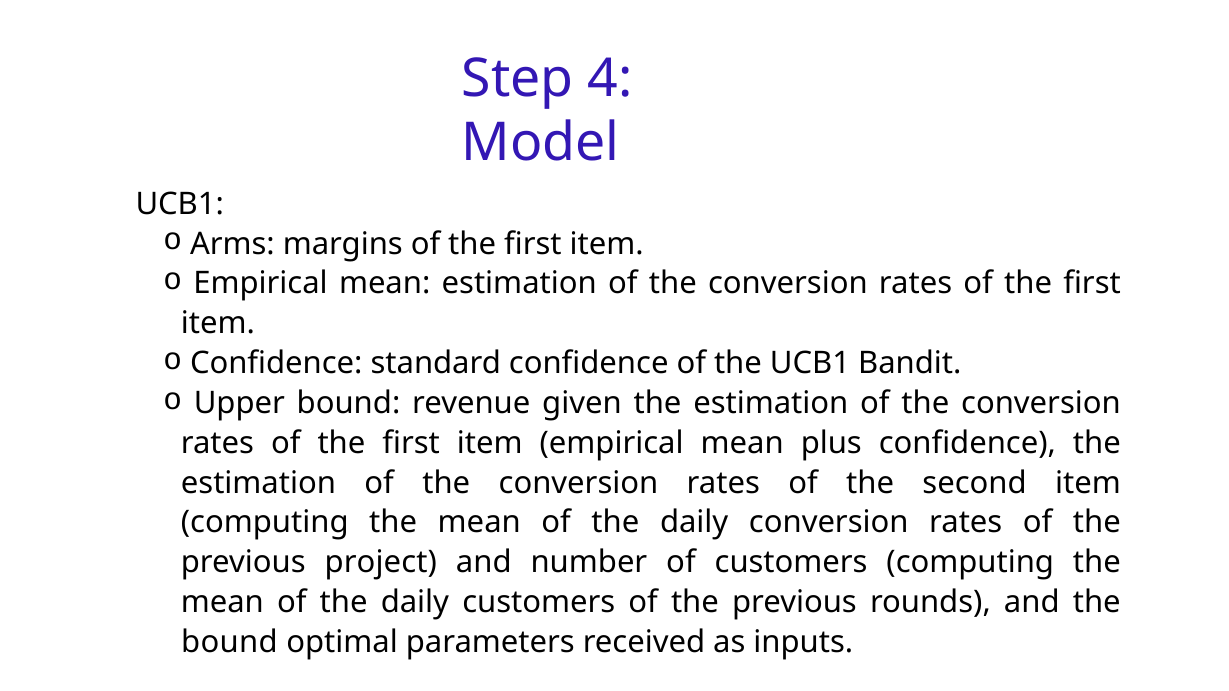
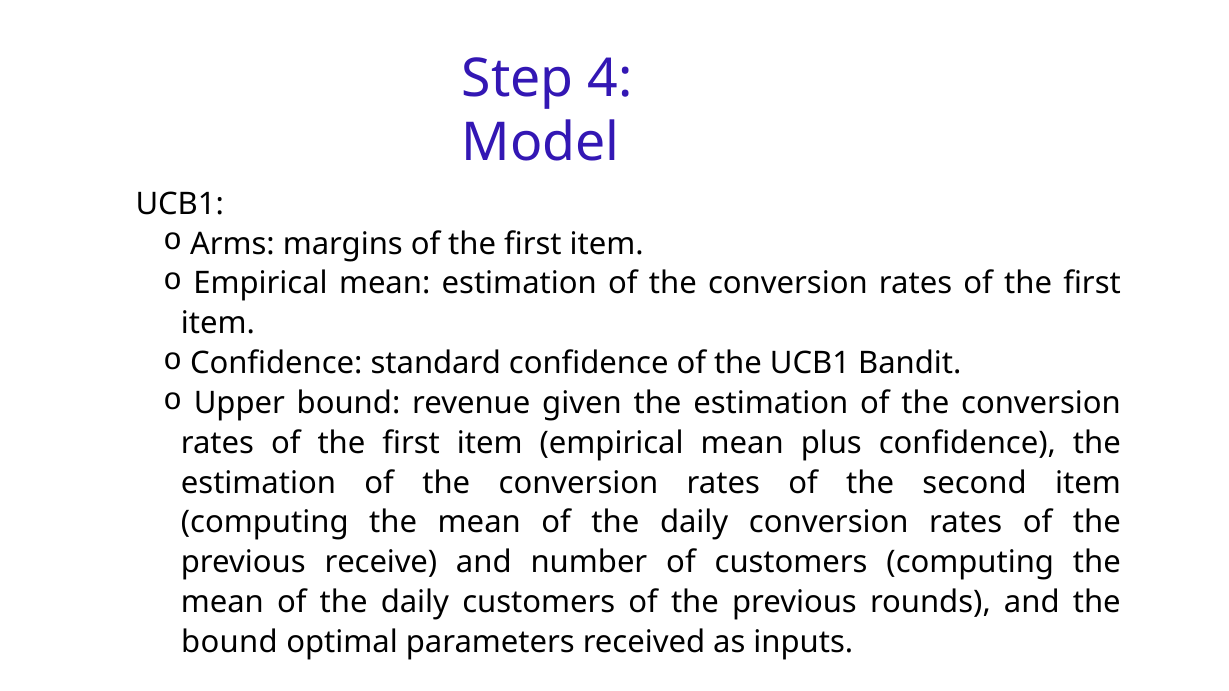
project: project -> receive
